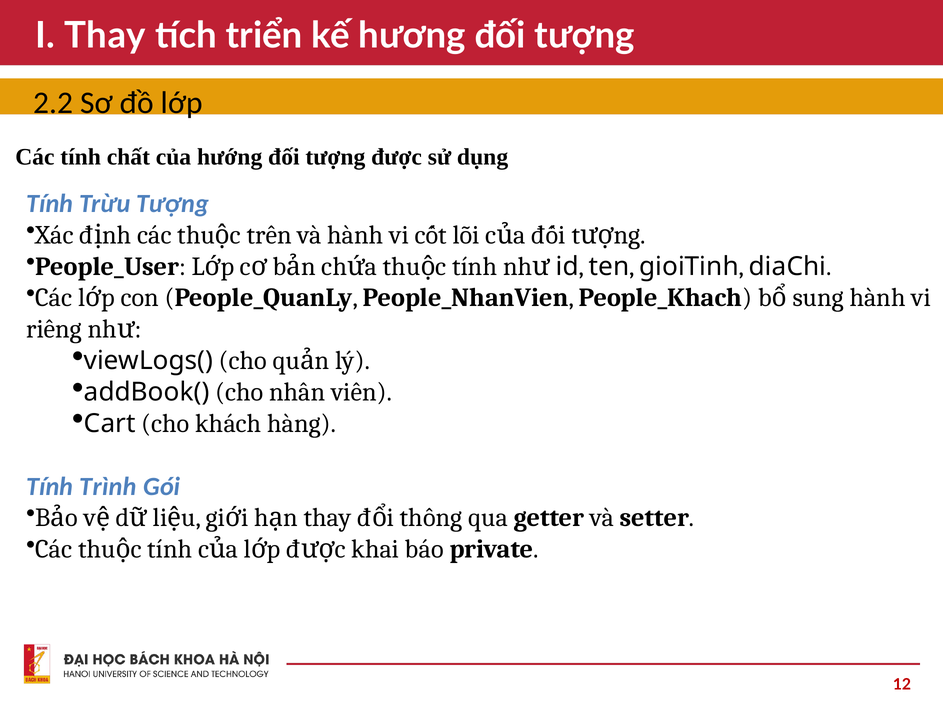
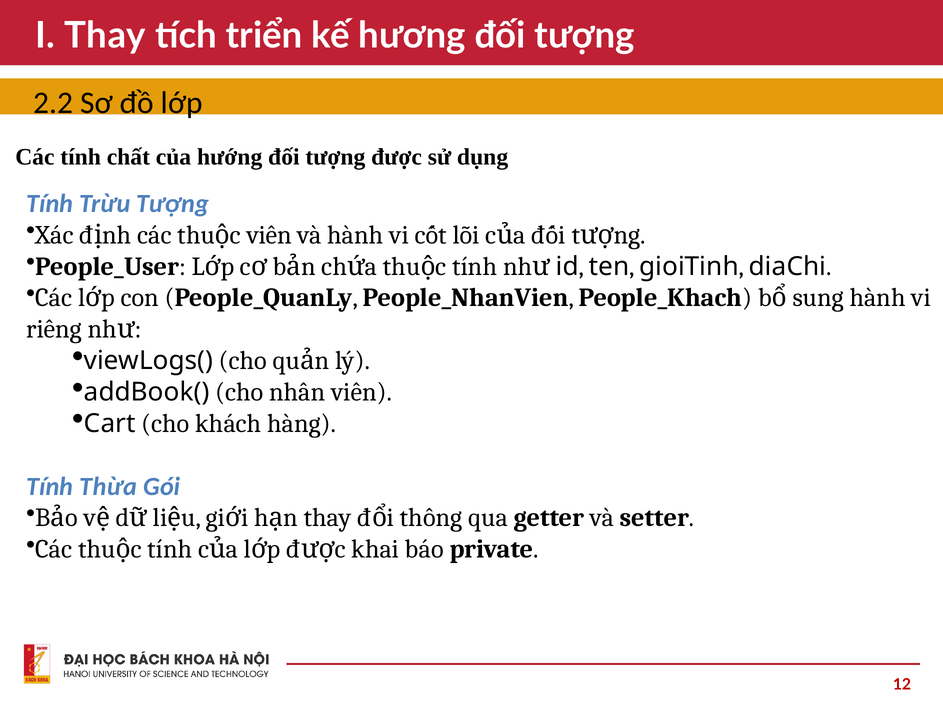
trên at (269, 235): trên -> viên
Trình: Trình -> Thừa
